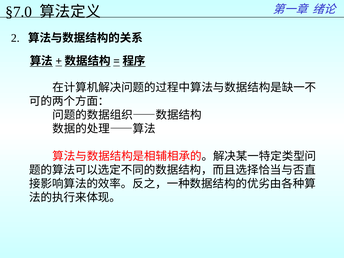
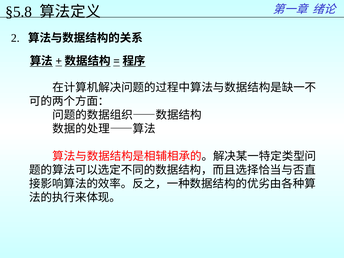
§7.0: §7.0 -> §5.8
